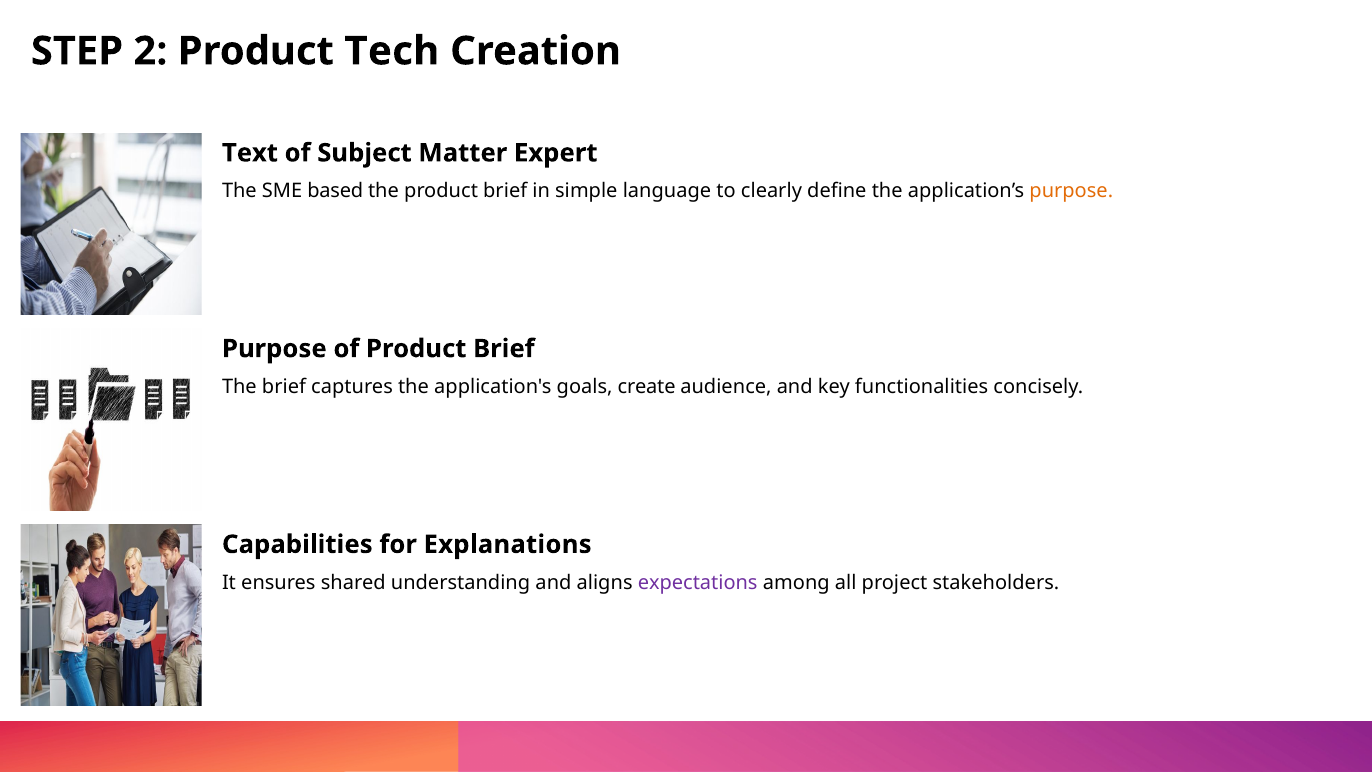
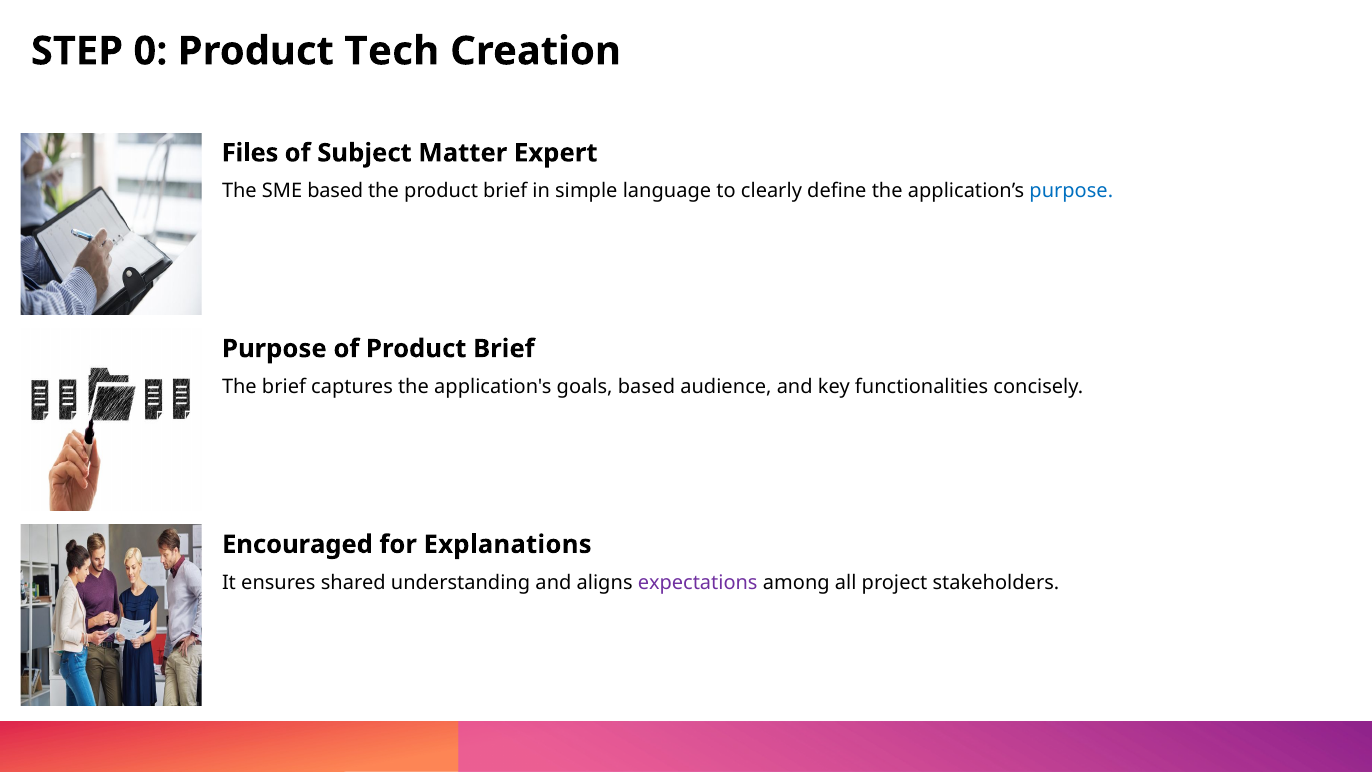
2: 2 -> 0
Text: Text -> Files
purpose at (1071, 191) colour: orange -> blue
goals create: create -> based
Capabilities: Capabilities -> Encouraged
